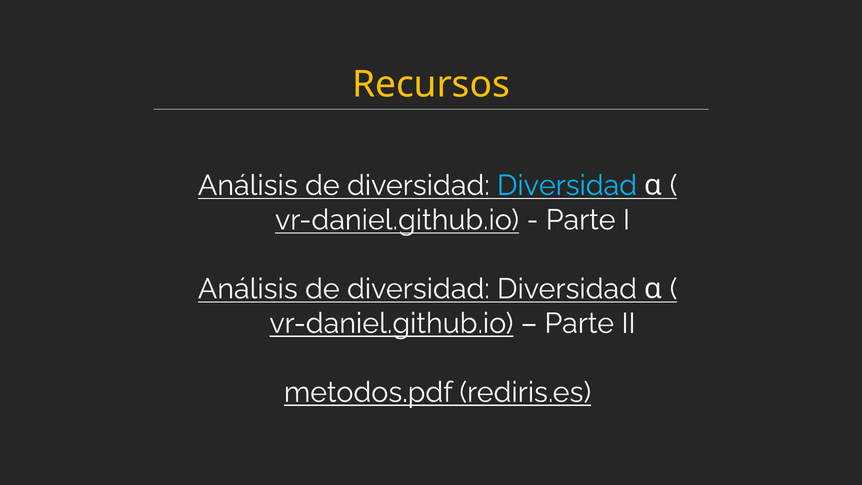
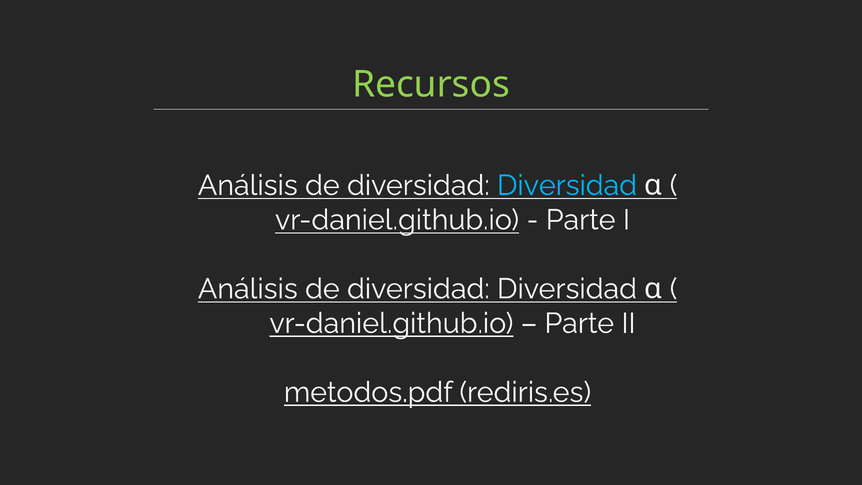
Recursos colour: yellow -> light green
